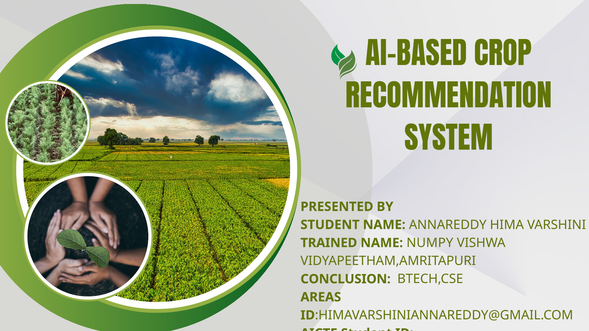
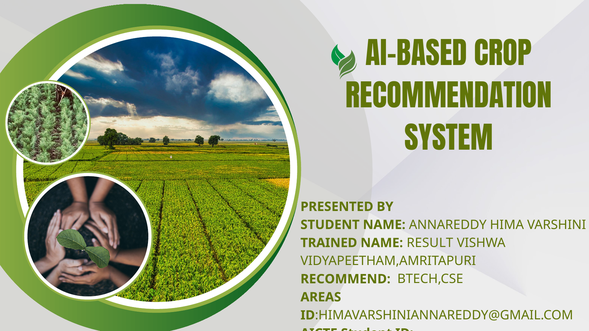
NUMPY: NUMPY -> RESULT
CONCLUSION: CONCLUSION -> RECOMMEND
